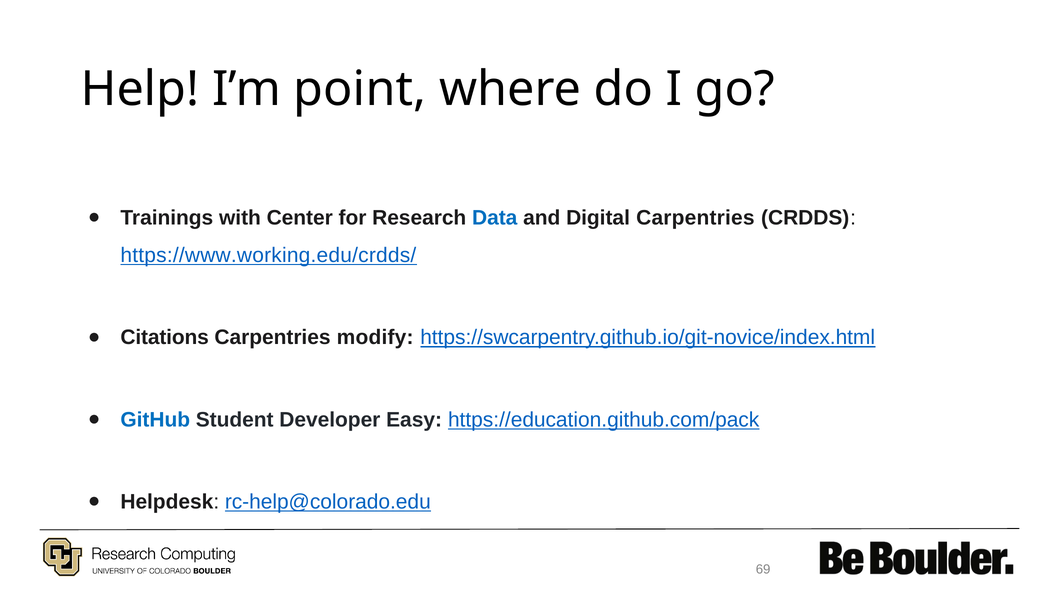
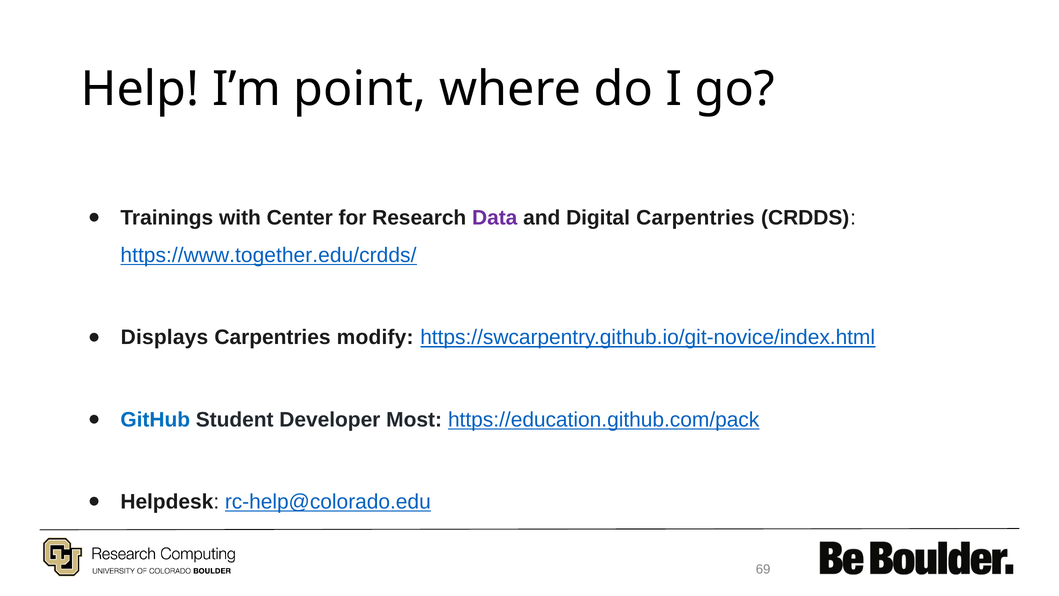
Data colour: blue -> purple
https://www.working.edu/crdds/: https://www.working.edu/crdds/ -> https://www.together.edu/crdds/
Citations: Citations -> Displays
Easy: Easy -> Most
